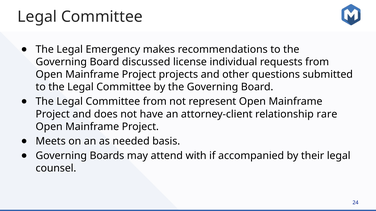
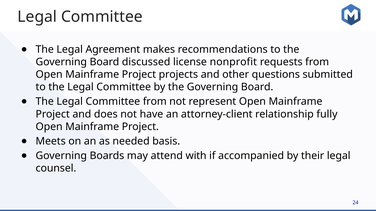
Emergency: Emergency -> Agreement
individual: individual -> nonprofit
rare: rare -> fully
